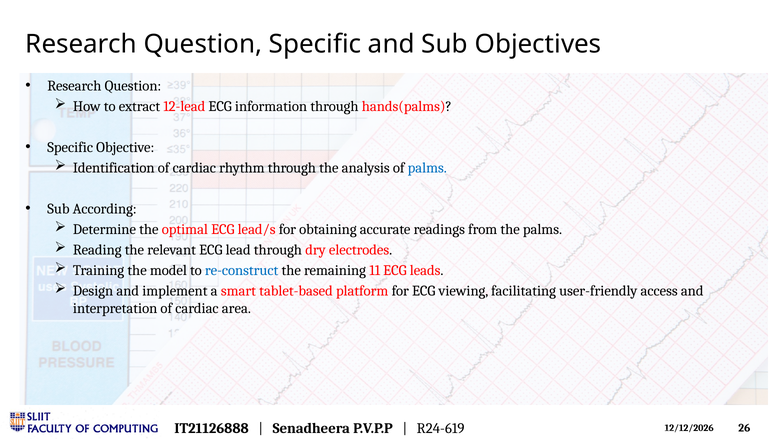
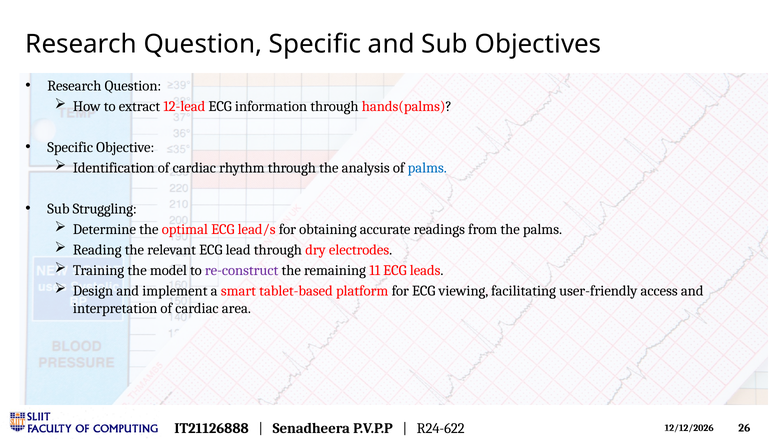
According: According -> Struggling
re-construct colour: blue -> purple
R24-619: R24-619 -> R24-622
